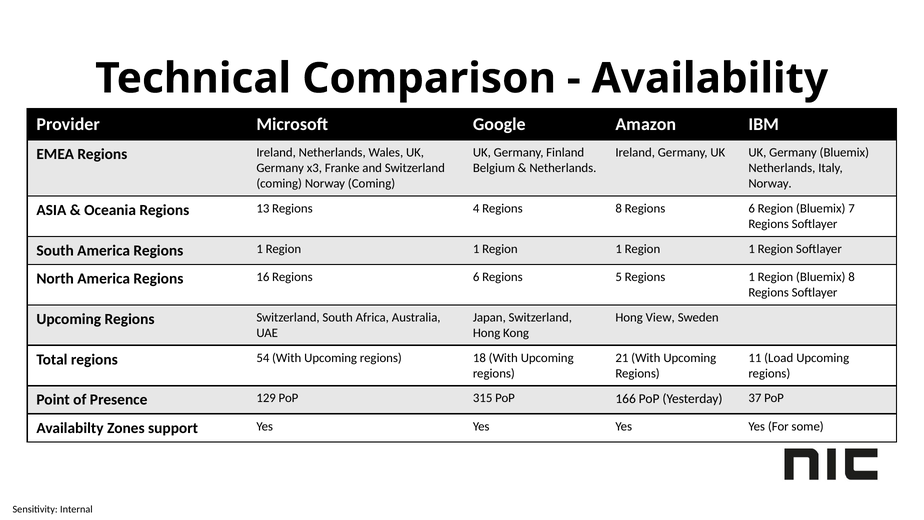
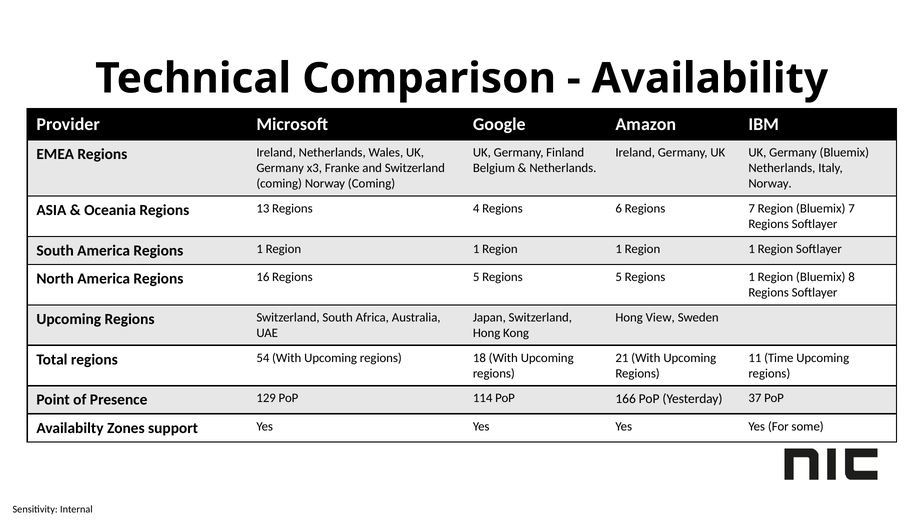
Regions 8: 8 -> 6
6 at (752, 208): 6 -> 7
16 Regions 6: 6 -> 5
Load: Load -> Time
315: 315 -> 114
